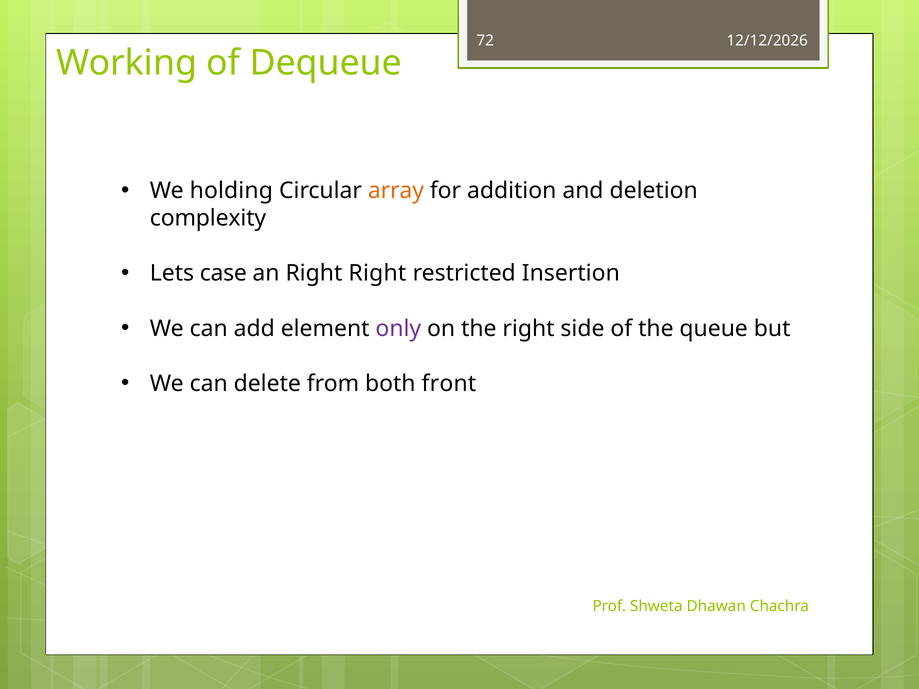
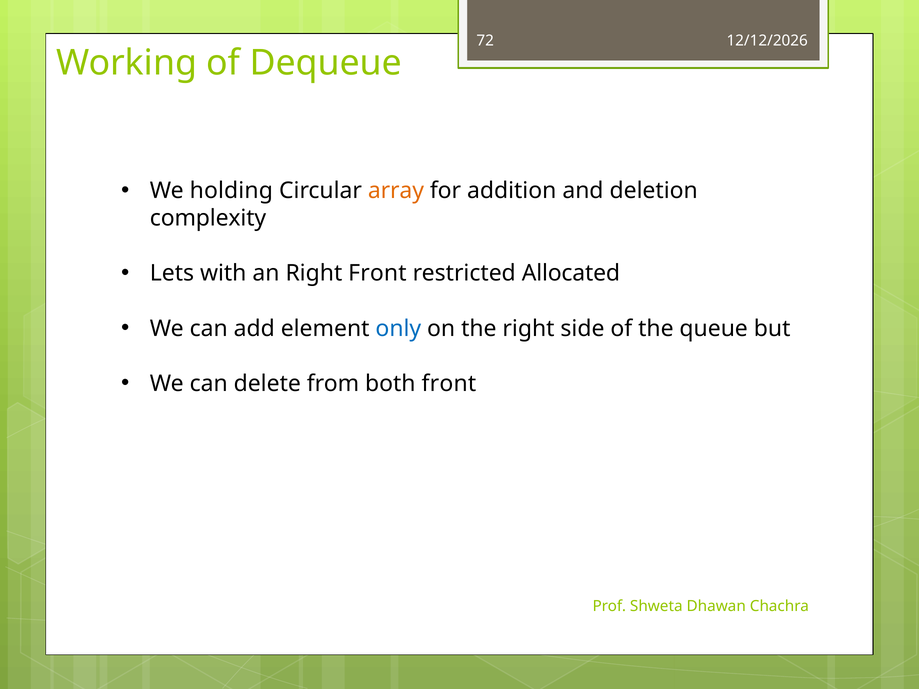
case: case -> with
Right Right: Right -> Front
Insertion: Insertion -> Allocated
only colour: purple -> blue
